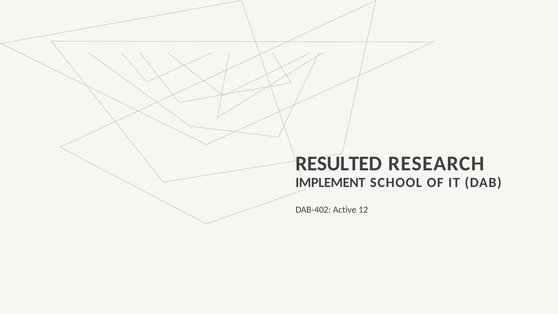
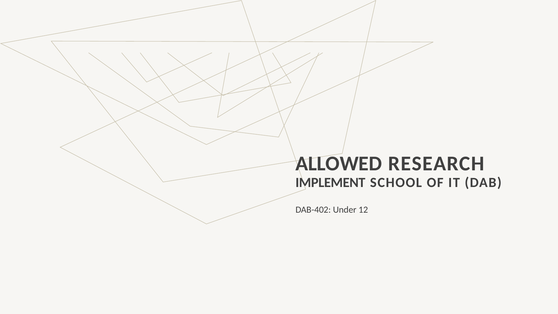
RESULTED: RESULTED -> ALLOWED
Active: Active -> Under
